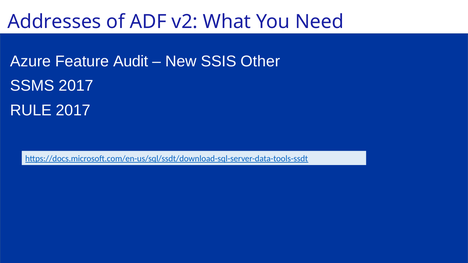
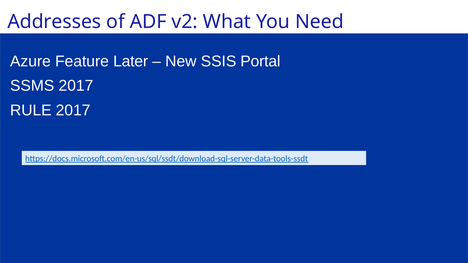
Audit: Audit -> Later
Other: Other -> Portal
